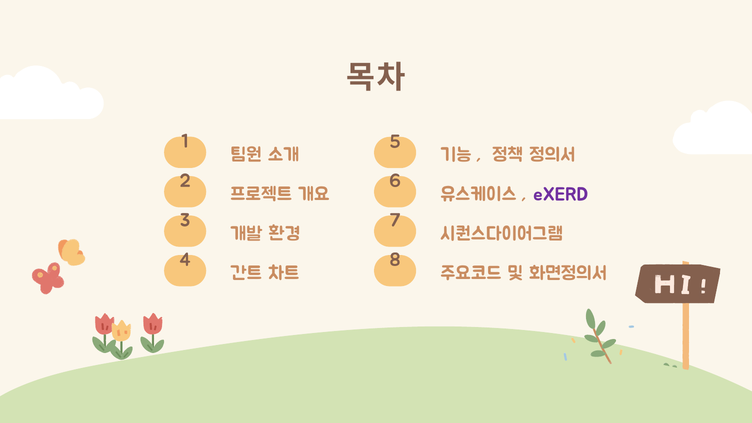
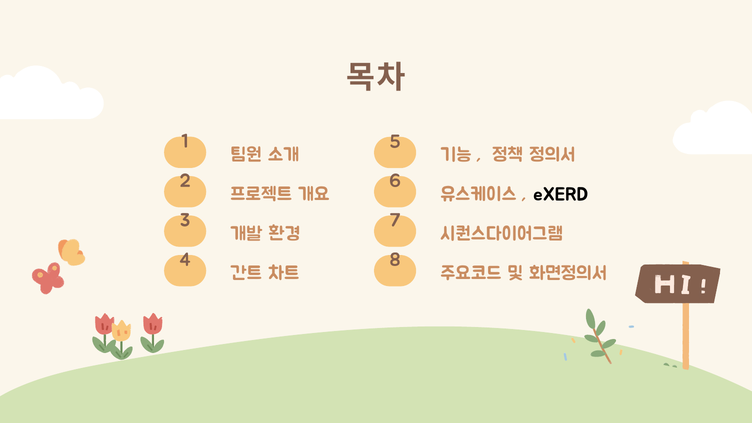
eXERD colour: purple -> black
